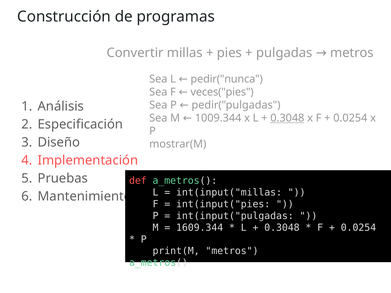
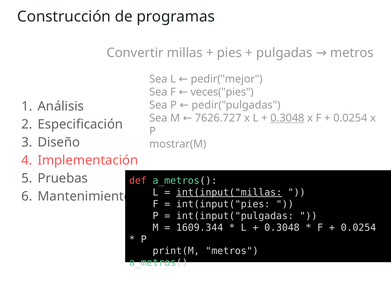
pedir("nunca: pedir("nunca -> pedir("mejor
1009.344: 1009.344 -> 7626.727
int(input("millas underline: none -> present
